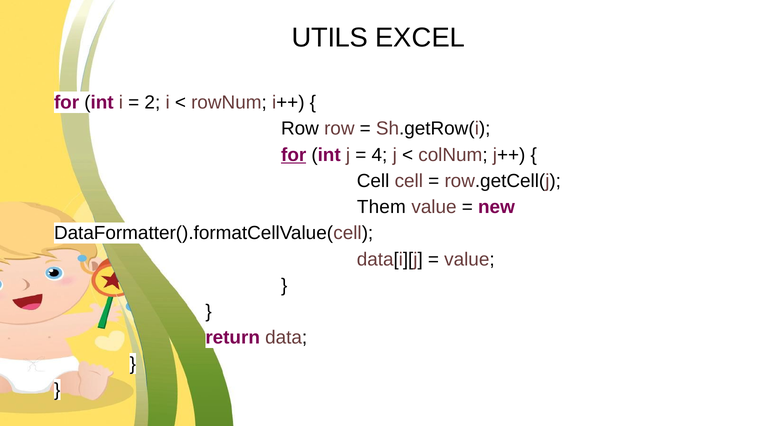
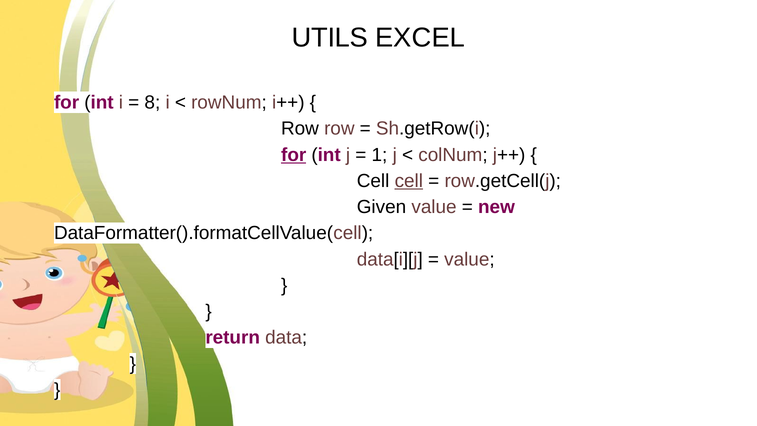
2: 2 -> 8
4: 4 -> 1
cell at (409, 181) underline: none -> present
Them: Them -> Given
